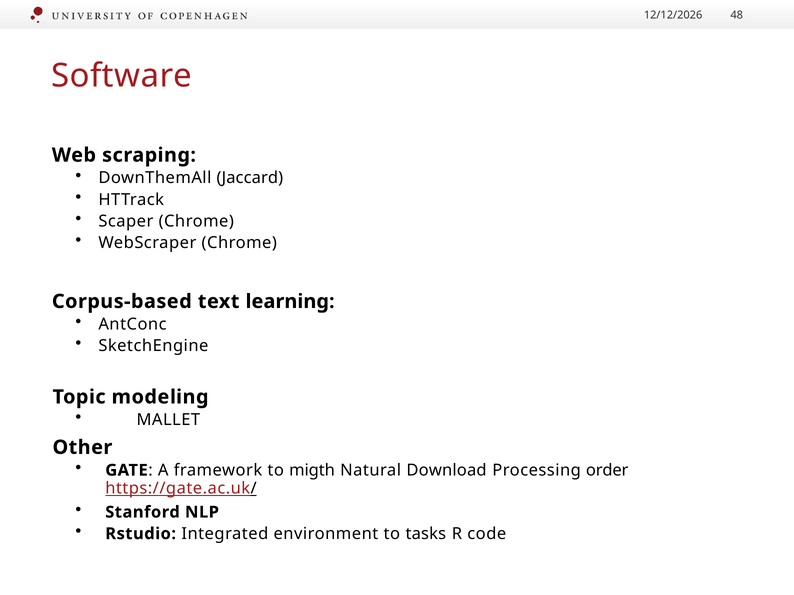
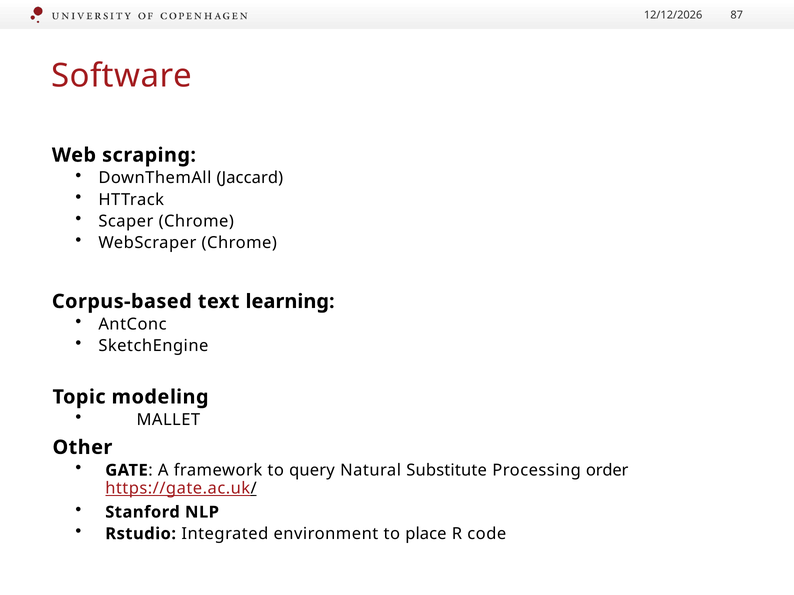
48: 48 -> 87
migth: migth -> query
Download: Download -> Substitute
tasks: tasks -> place
